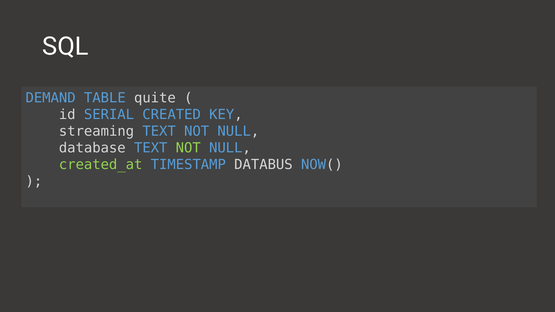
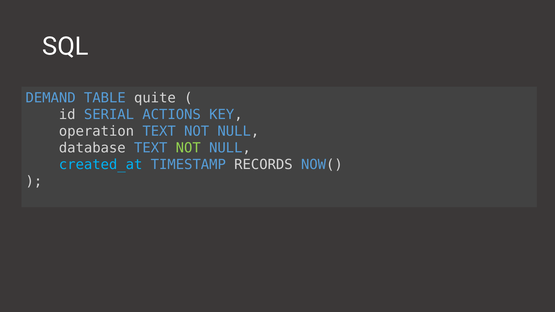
CREATED: CREATED -> ACTIONS
streaming: streaming -> operation
created_at colour: light green -> light blue
DATABUS: DATABUS -> RECORDS
